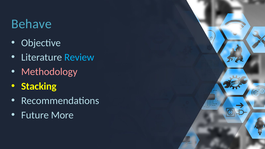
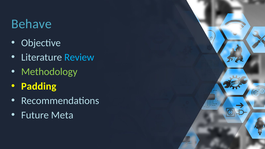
Methodology colour: pink -> light green
Stacking: Stacking -> Padding
More: More -> Meta
